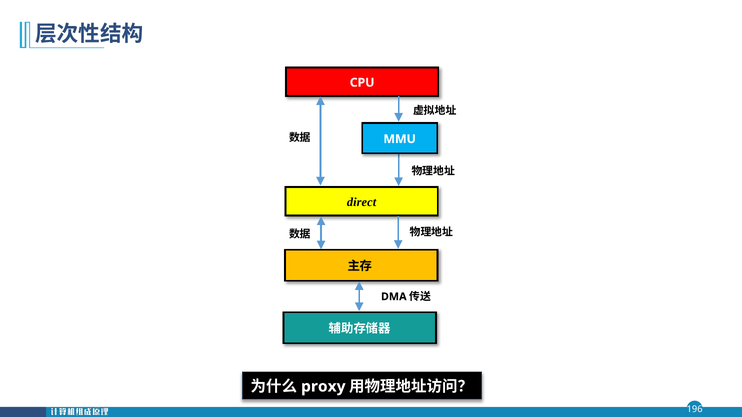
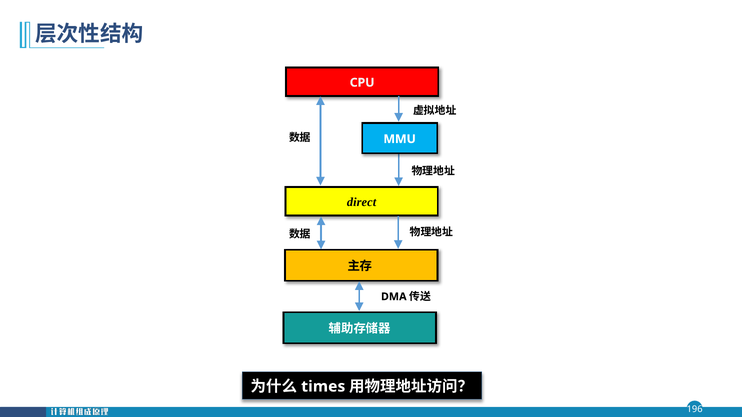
proxy: proxy -> times
